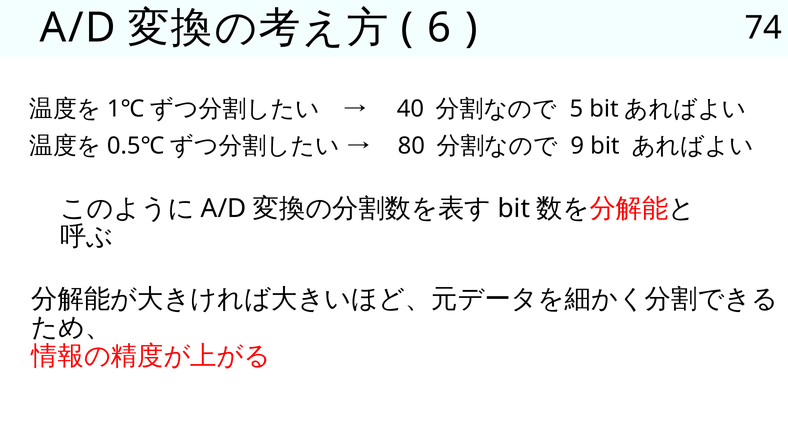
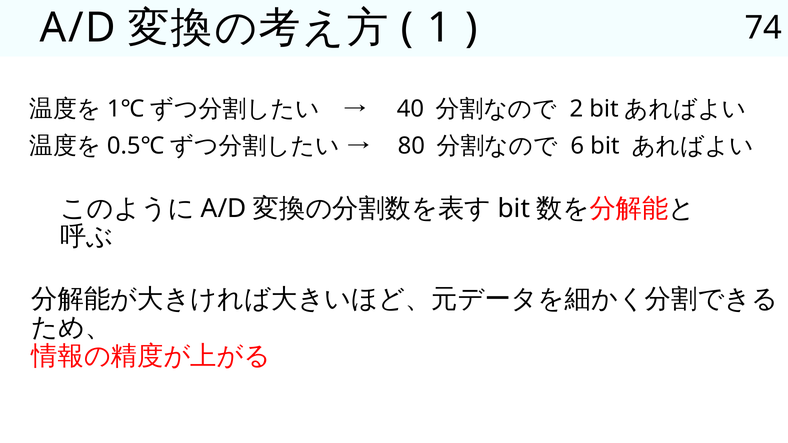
6: 6 -> 1
5: 5 -> 2
9: 9 -> 6
